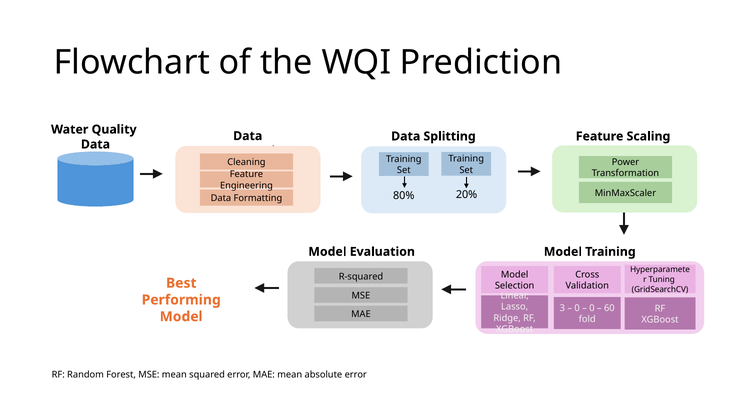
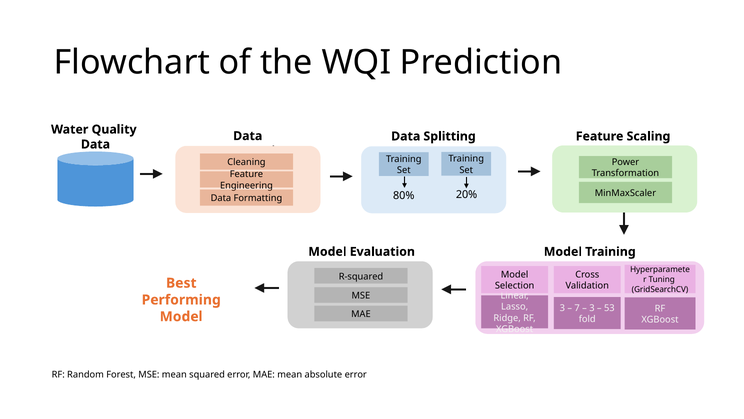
0 at (577, 308): 0 -> 7
0 at (592, 308): 0 -> 3
60: 60 -> 53
